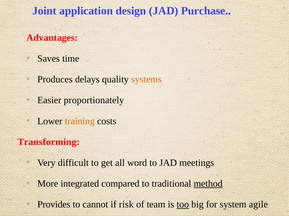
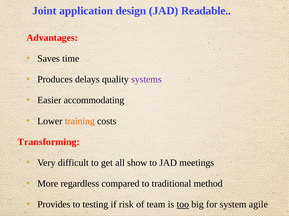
Purchase: Purchase -> Readable
systems colour: orange -> purple
proportionately: proportionately -> accommodating
word: word -> show
integrated: integrated -> regardless
method underline: present -> none
cannot: cannot -> testing
